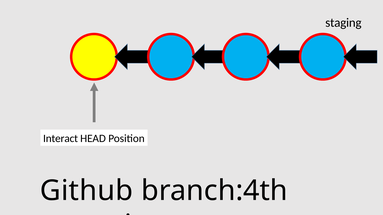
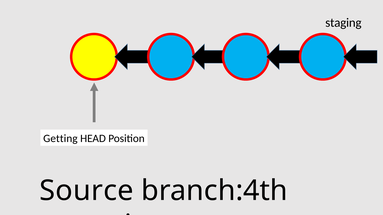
Interact: Interact -> Getting
Github: Github -> Source
